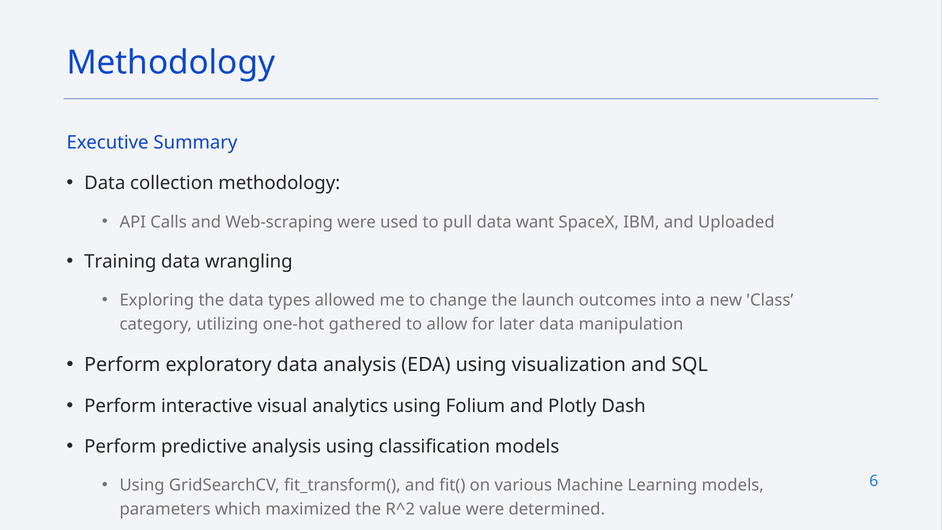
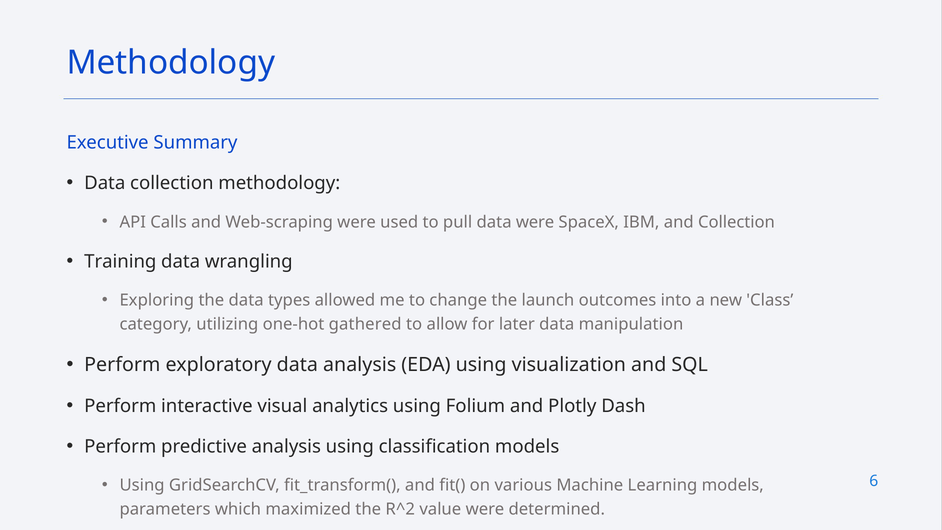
data want: want -> were
and Uploaded: Uploaded -> Collection
